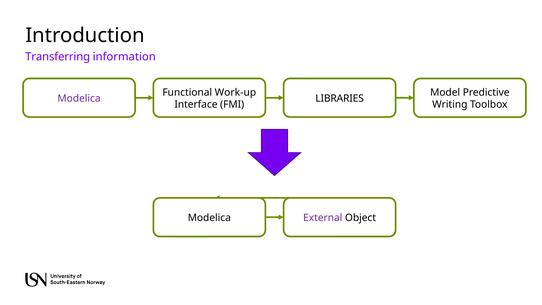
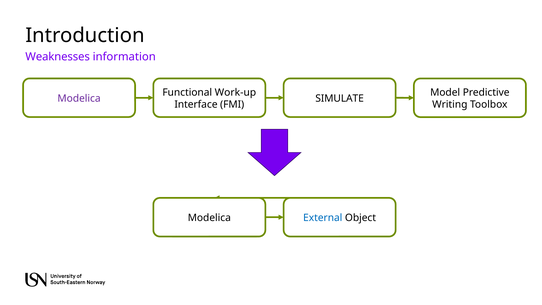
Transferring: Transferring -> Weaknesses
LIBRARIES: LIBRARIES -> SIMULATE
External colour: purple -> blue
